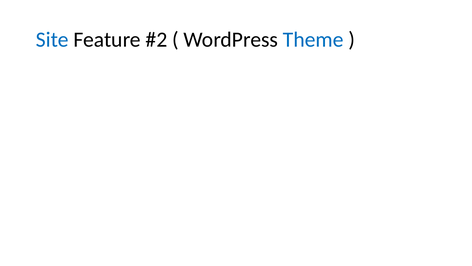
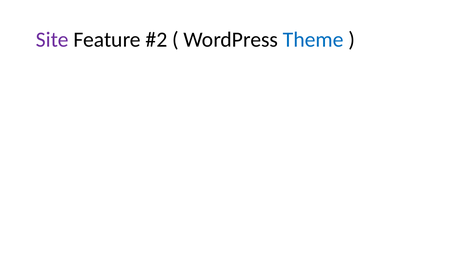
Site colour: blue -> purple
